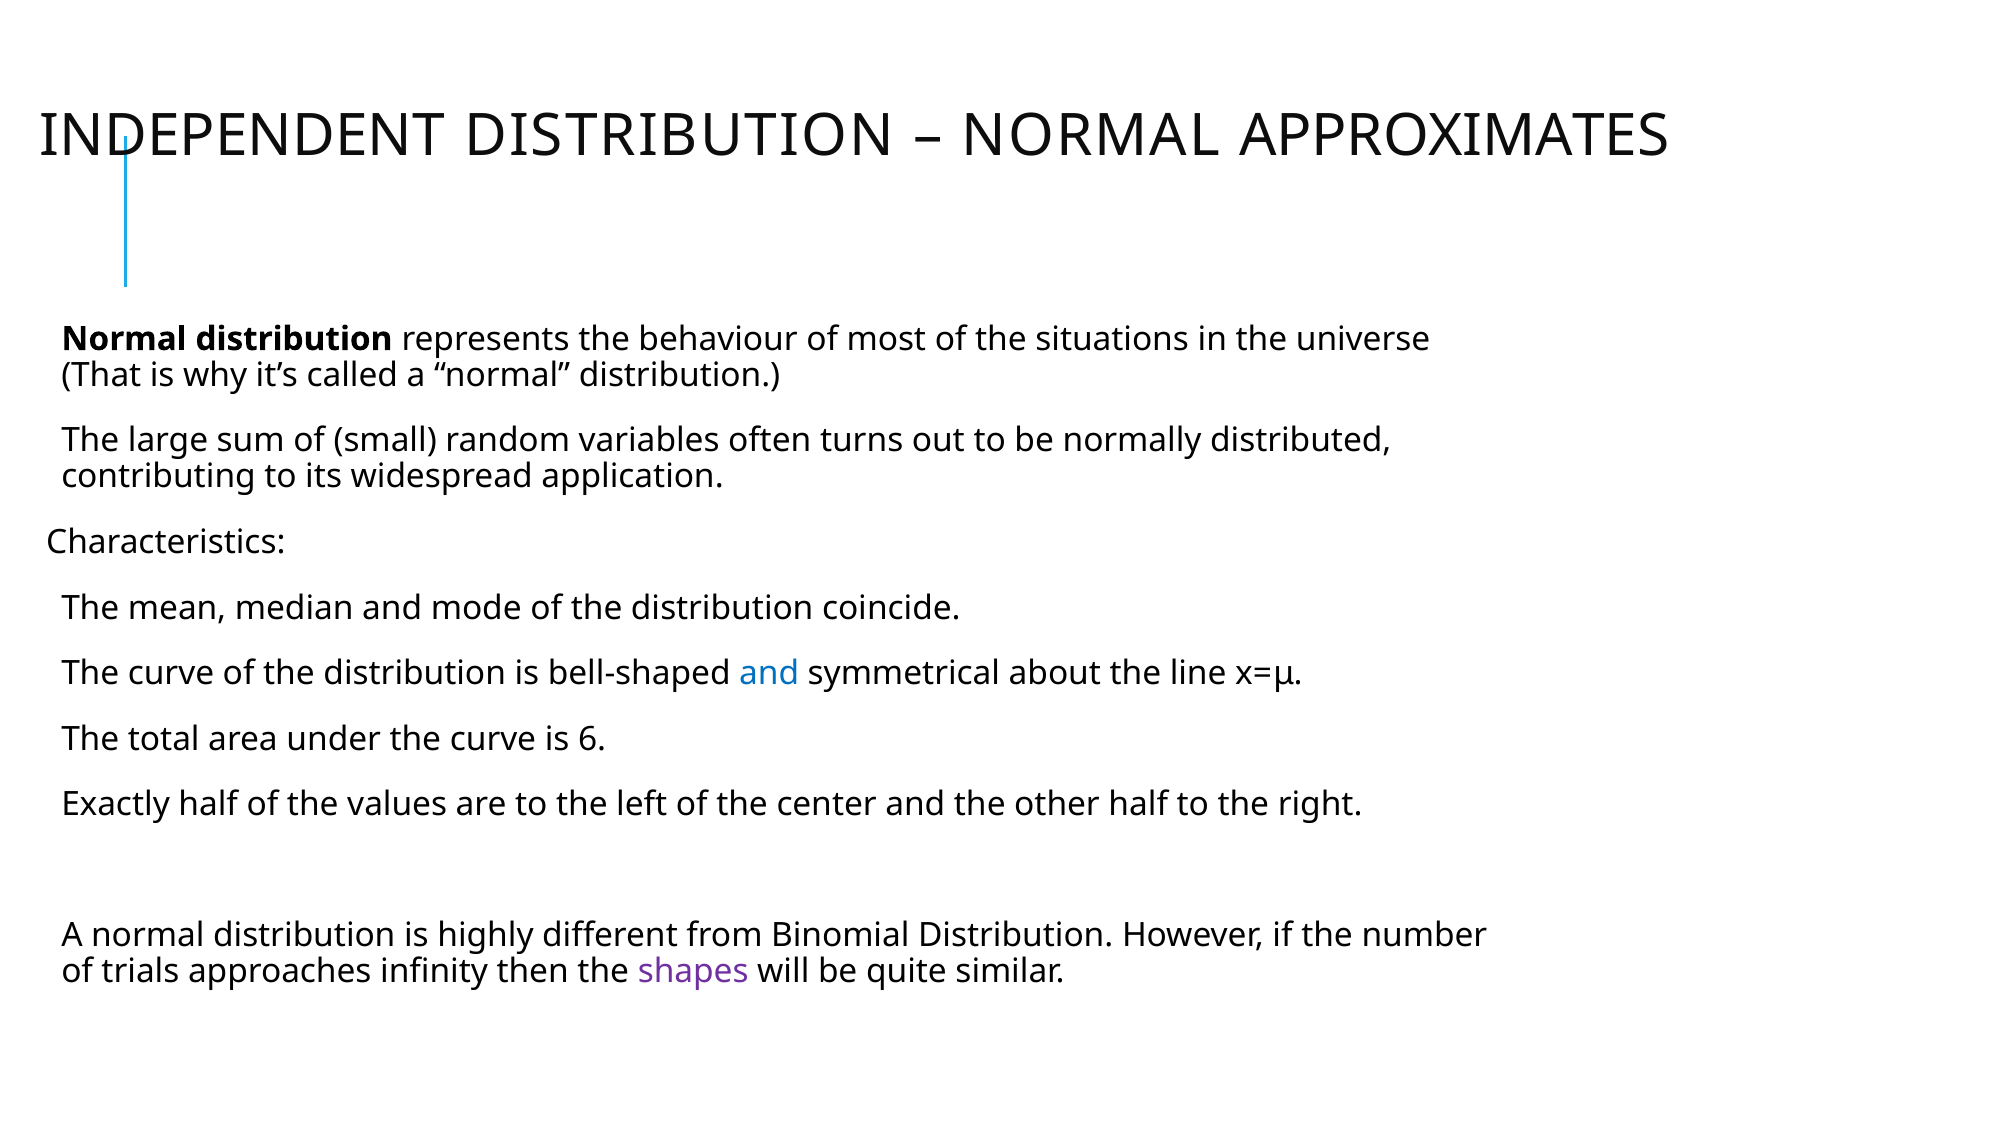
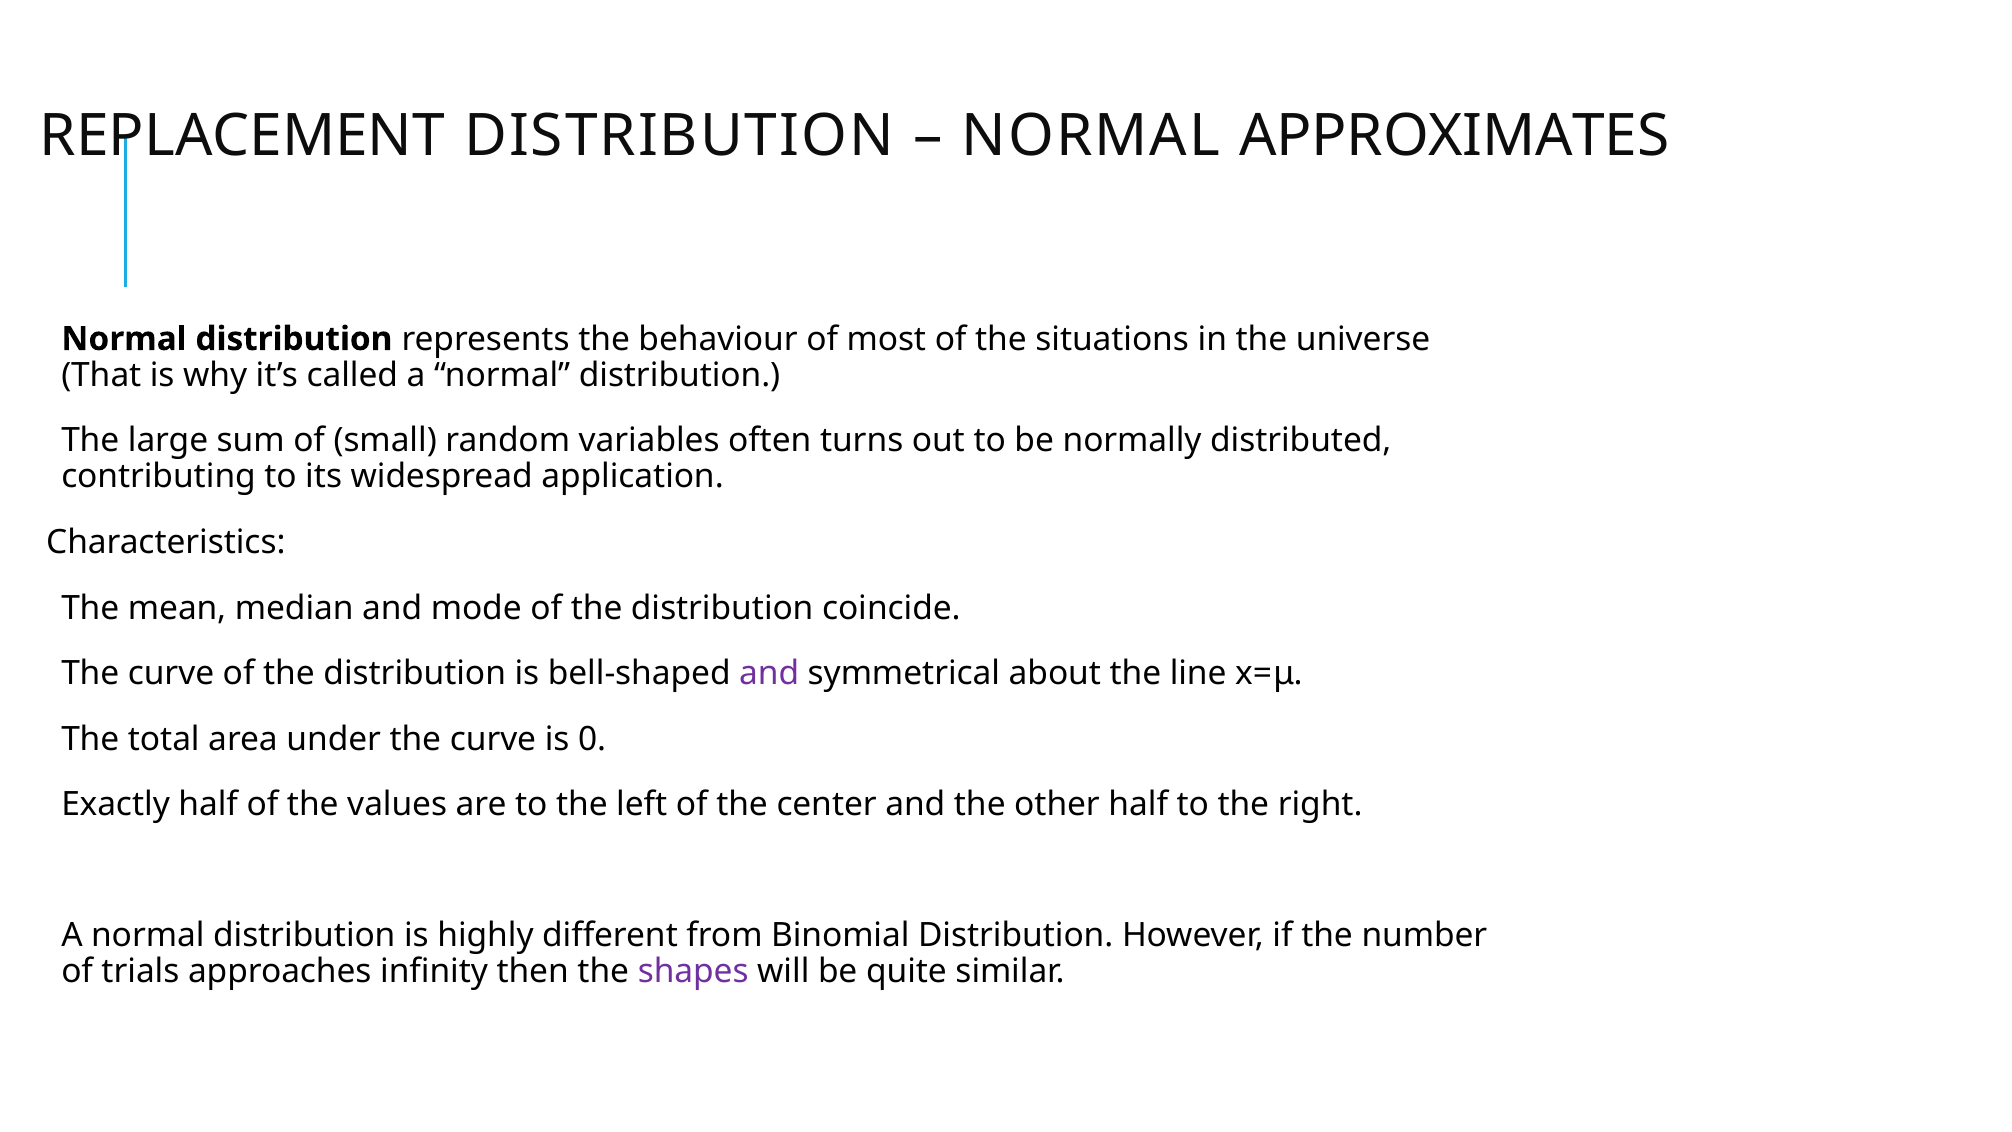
INDEPENDENT: INDEPENDENT -> REPLACEMENT
and at (769, 673) colour: blue -> purple
6: 6 -> 0
